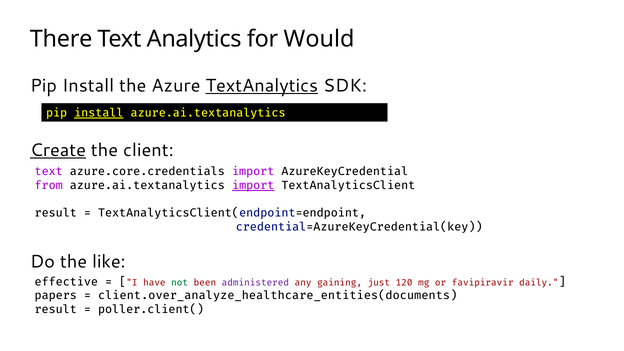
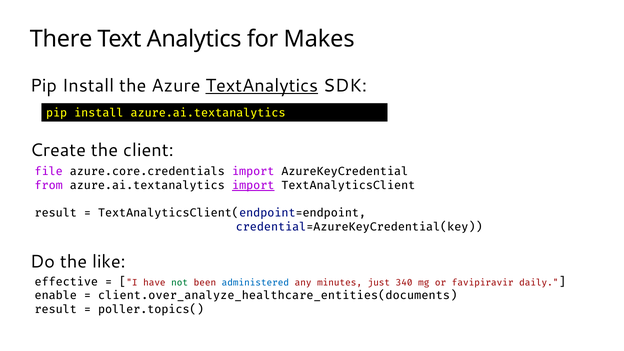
Would: Would -> Makes
install at (99, 113) underline: present -> none
Create underline: present -> none
text at (49, 172): text -> file
administered colour: purple -> blue
gaining: gaining -> minutes
120: 120 -> 340
papers: papers -> enable
poller.client(: poller.client( -> poller.topics(
